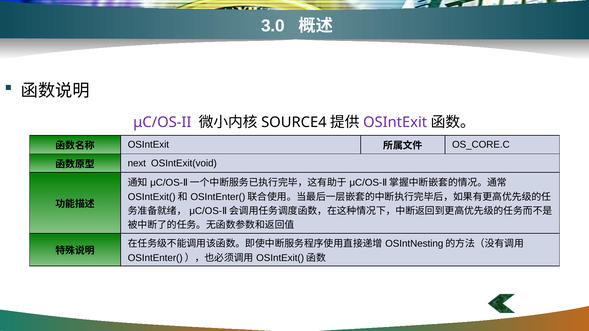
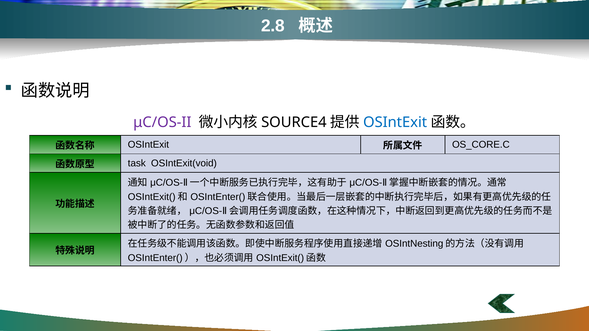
3.0: 3.0 -> 2.8
OSIntExit at (395, 122) colour: purple -> blue
next: next -> task
